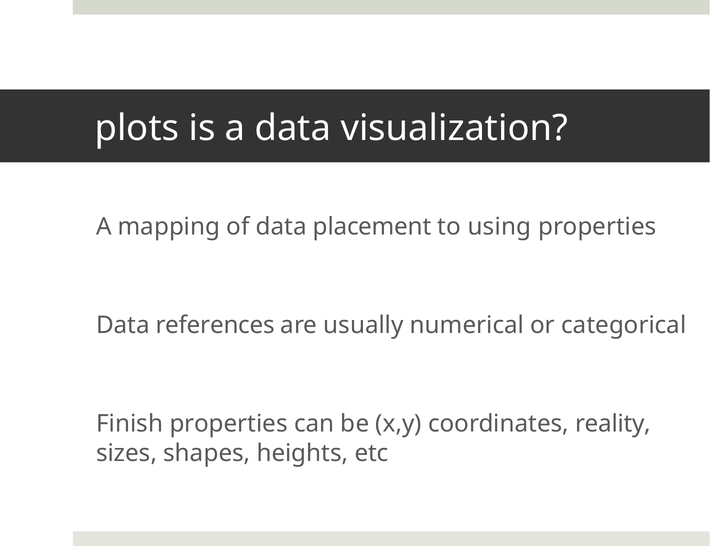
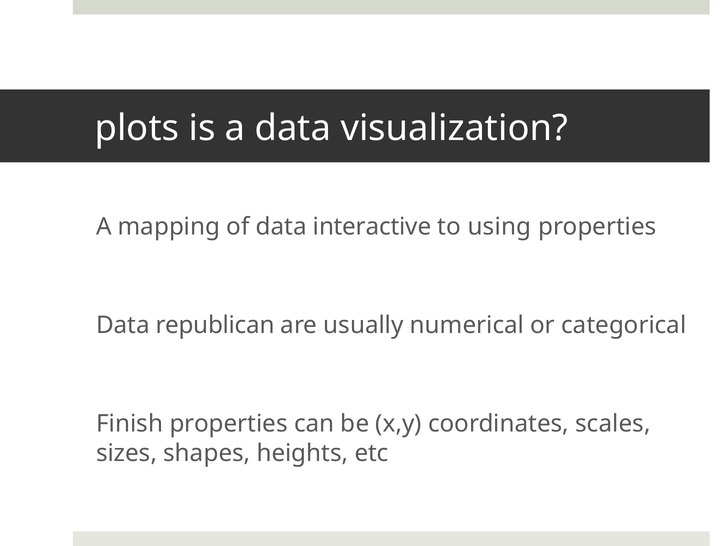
placement: placement -> interactive
references: references -> republican
reality: reality -> scales
